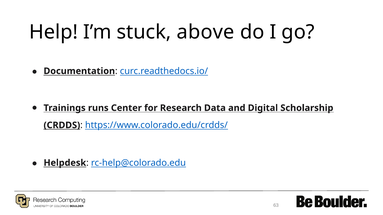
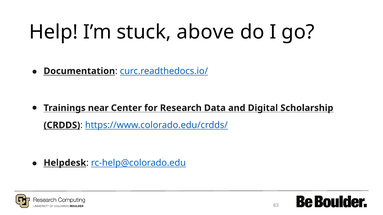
runs: runs -> near
